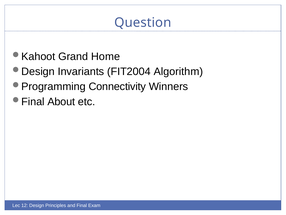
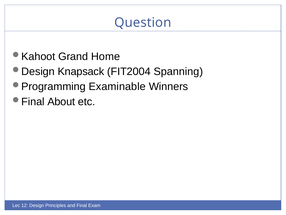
Invariants: Invariants -> Knapsack
Algorithm: Algorithm -> Spanning
Connectivity: Connectivity -> Examinable
